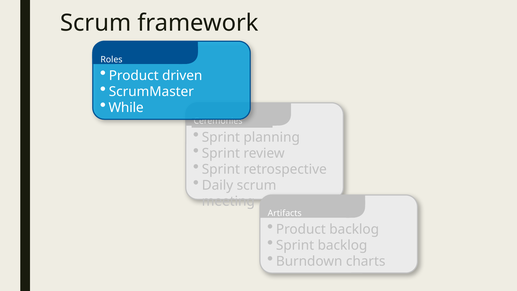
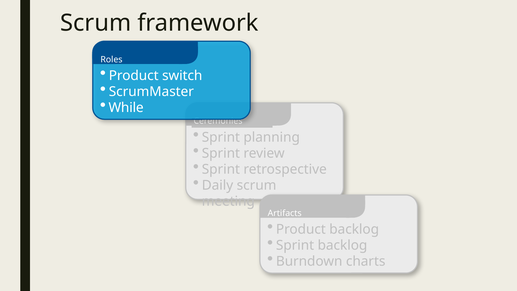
driven: driven -> switch
